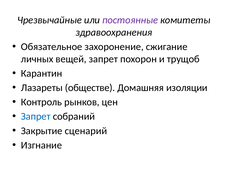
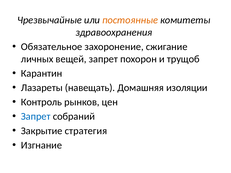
постоянные colour: purple -> orange
обществе: обществе -> навещать
сценарий: сценарий -> стратегия
